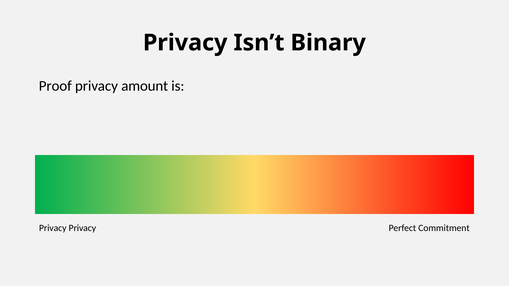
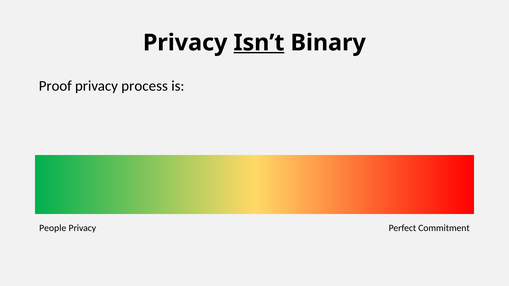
Isn’t underline: none -> present
amount: amount -> process
Privacy at (53, 228): Privacy -> People
